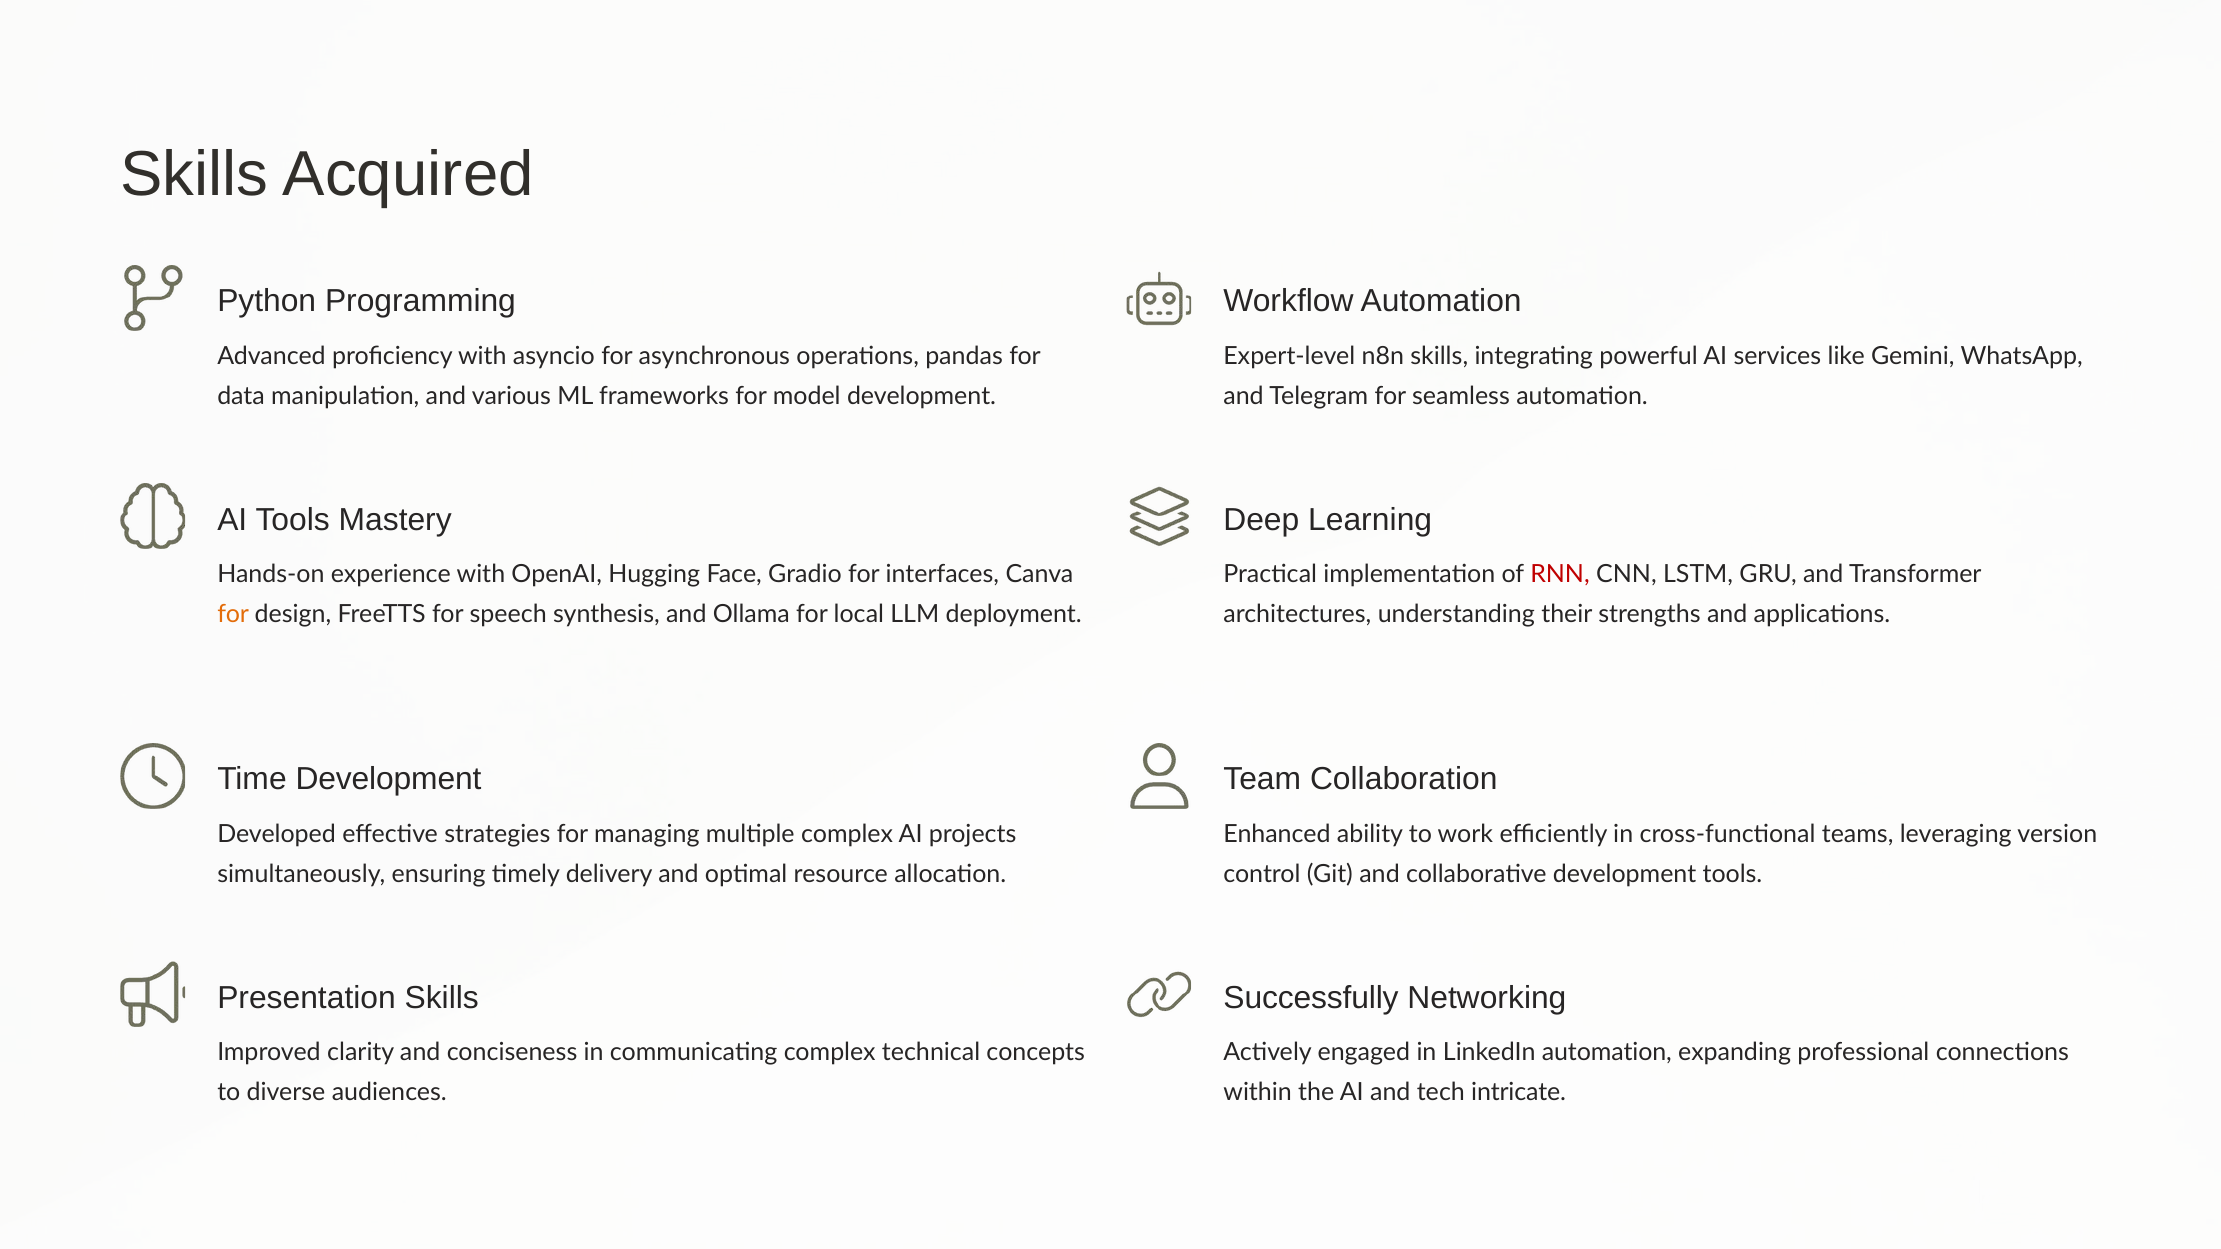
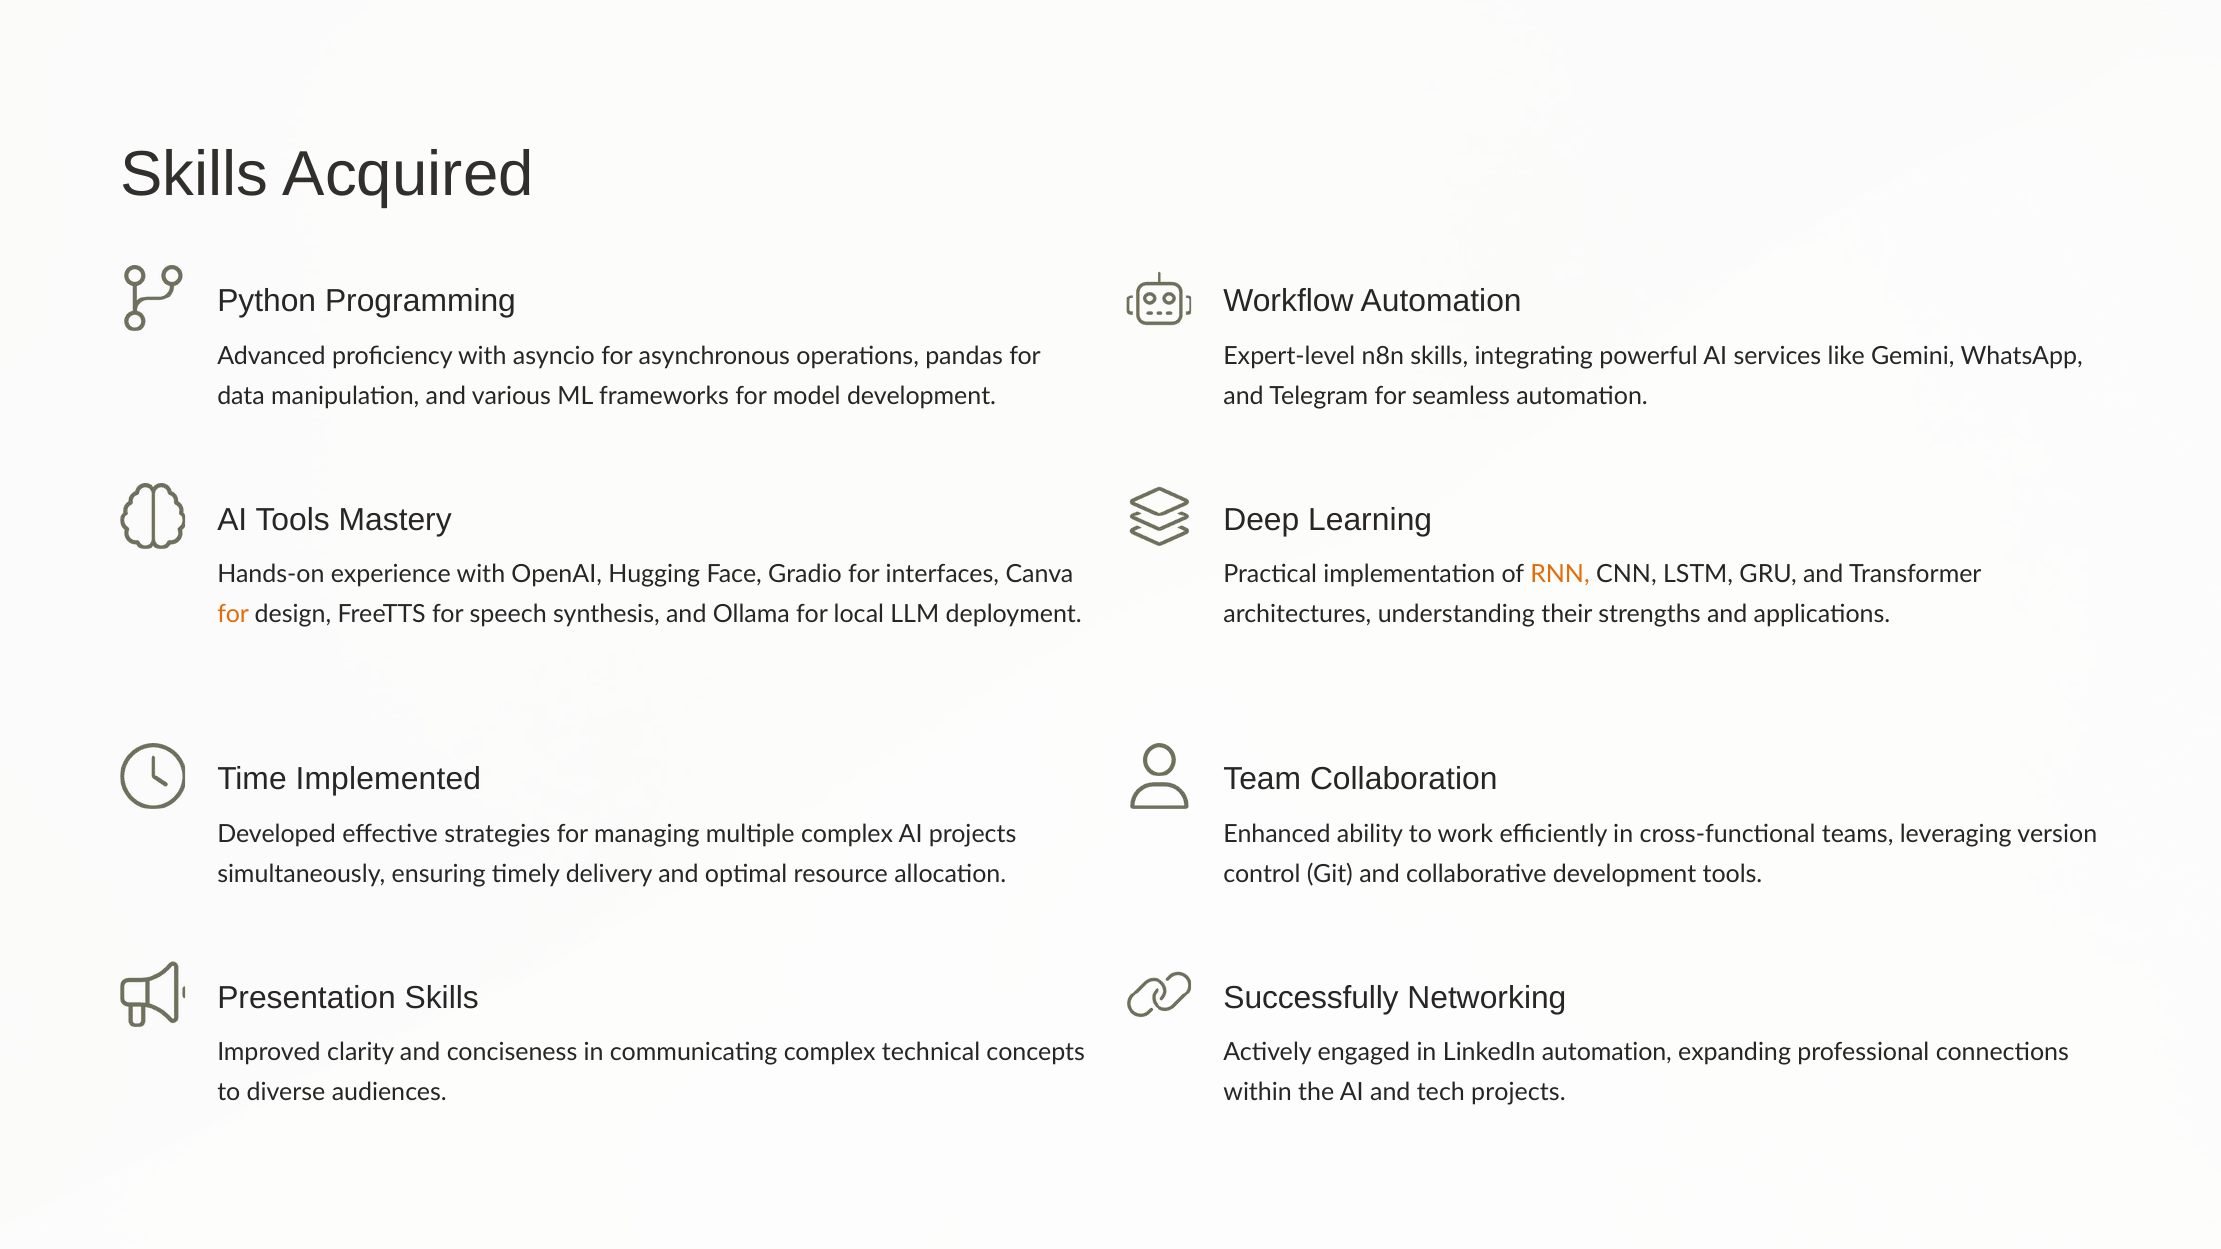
RNN colour: red -> orange
Time Development: Development -> Implemented
tech intricate: intricate -> projects
